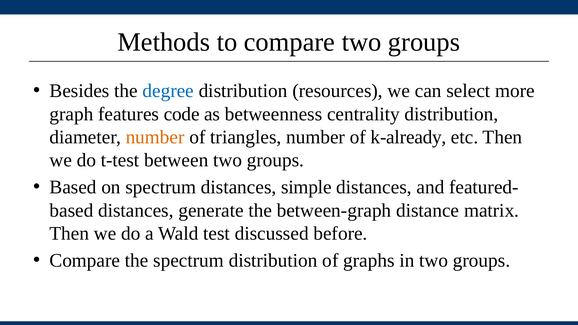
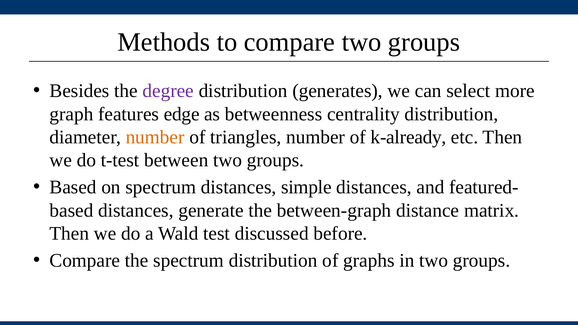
degree colour: blue -> purple
resources: resources -> generates
code: code -> edge
